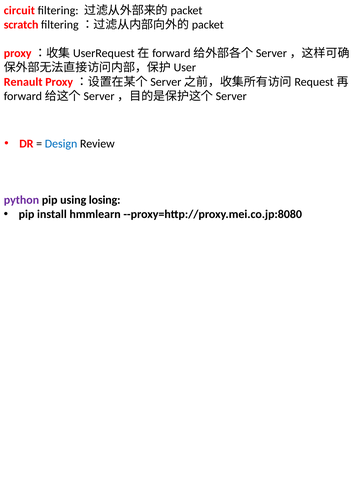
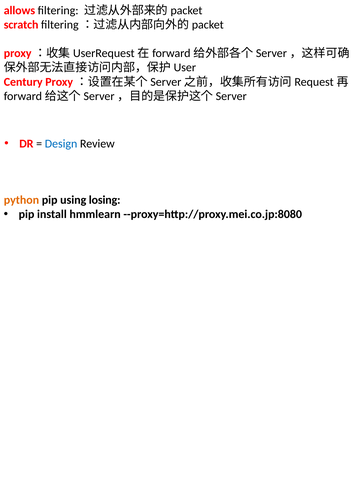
circuit: circuit -> allows
Renault: Renault -> Century
python colour: purple -> orange
